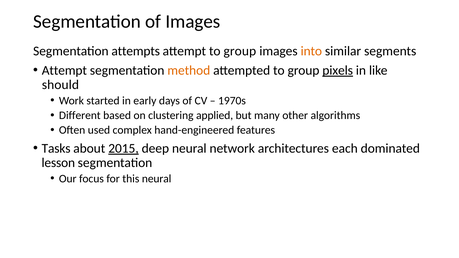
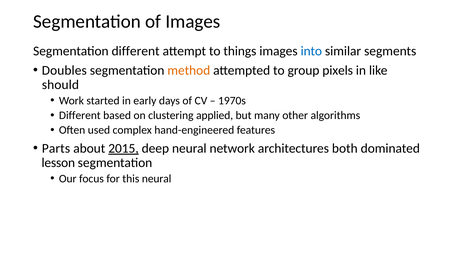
Segmentation attempts: attempts -> different
attempt to group: group -> things
into colour: orange -> blue
Attempt at (64, 70): Attempt -> Doubles
pixels underline: present -> none
Tasks: Tasks -> Parts
each: each -> both
